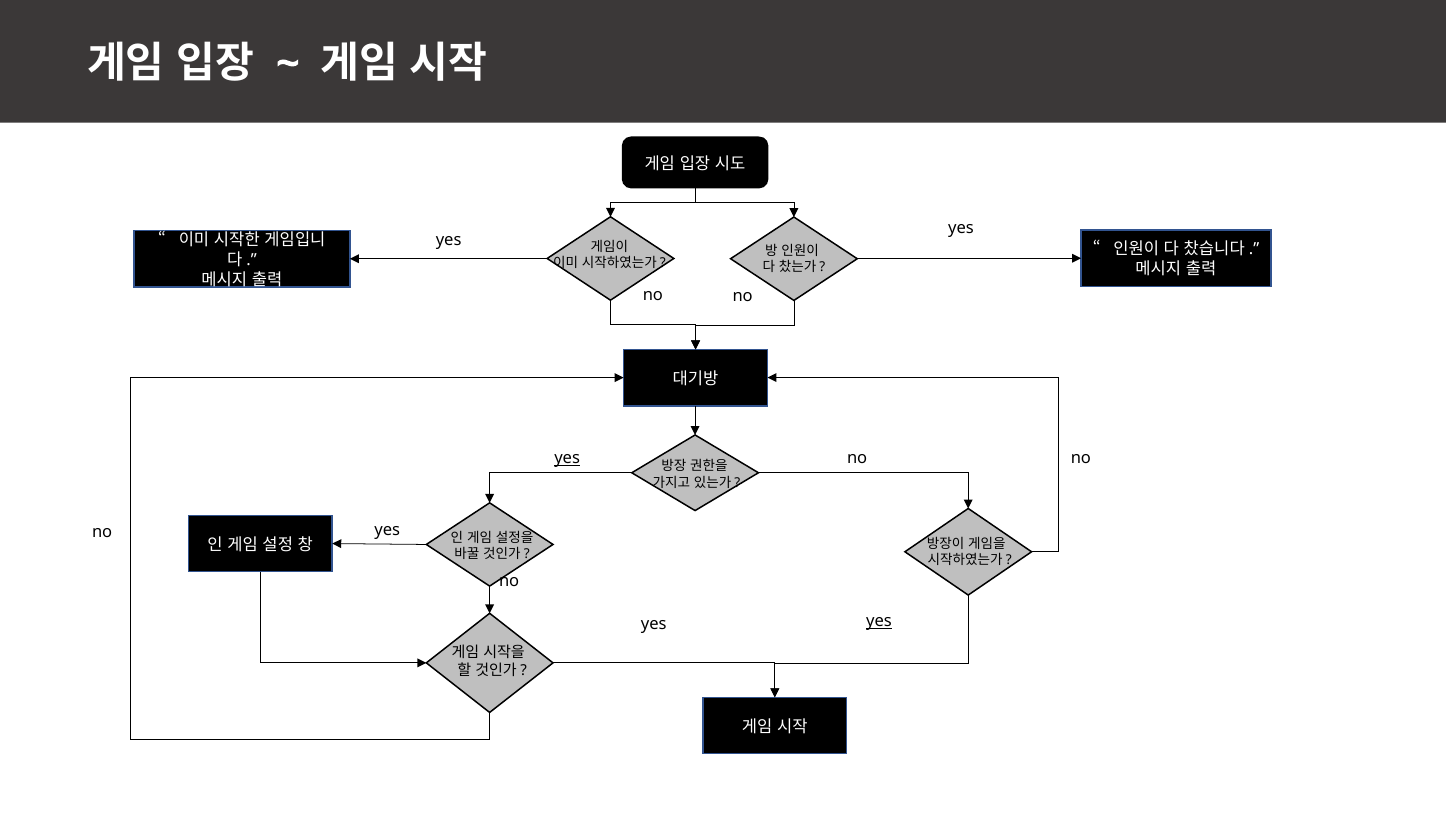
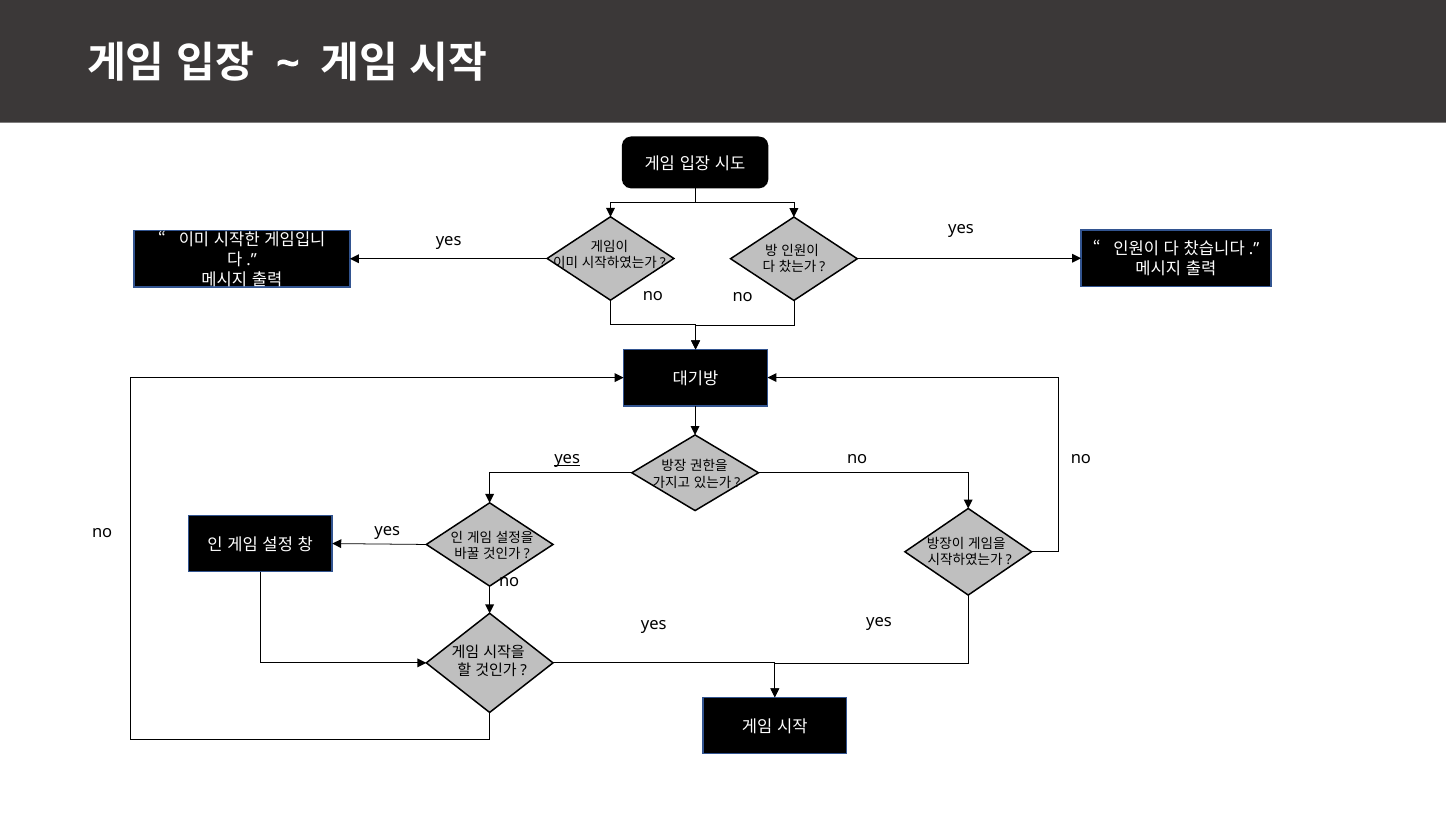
yes at (879, 621) underline: present -> none
